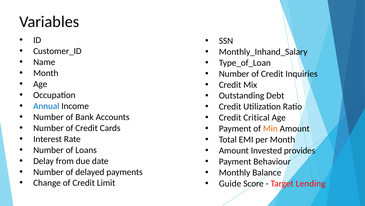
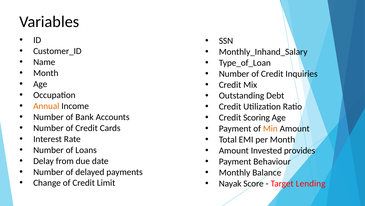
Annual colour: blue -> orange
Critical: Critical -> Scoring
Guide: Guide -> Nayak
